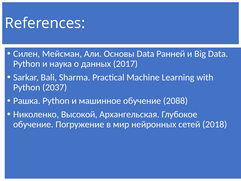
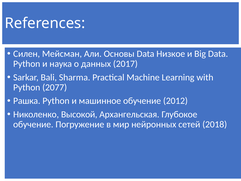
Ранней: Ранней -> Низкое
2037: 2037 -> 2077
2088: 2088 -> 2012
